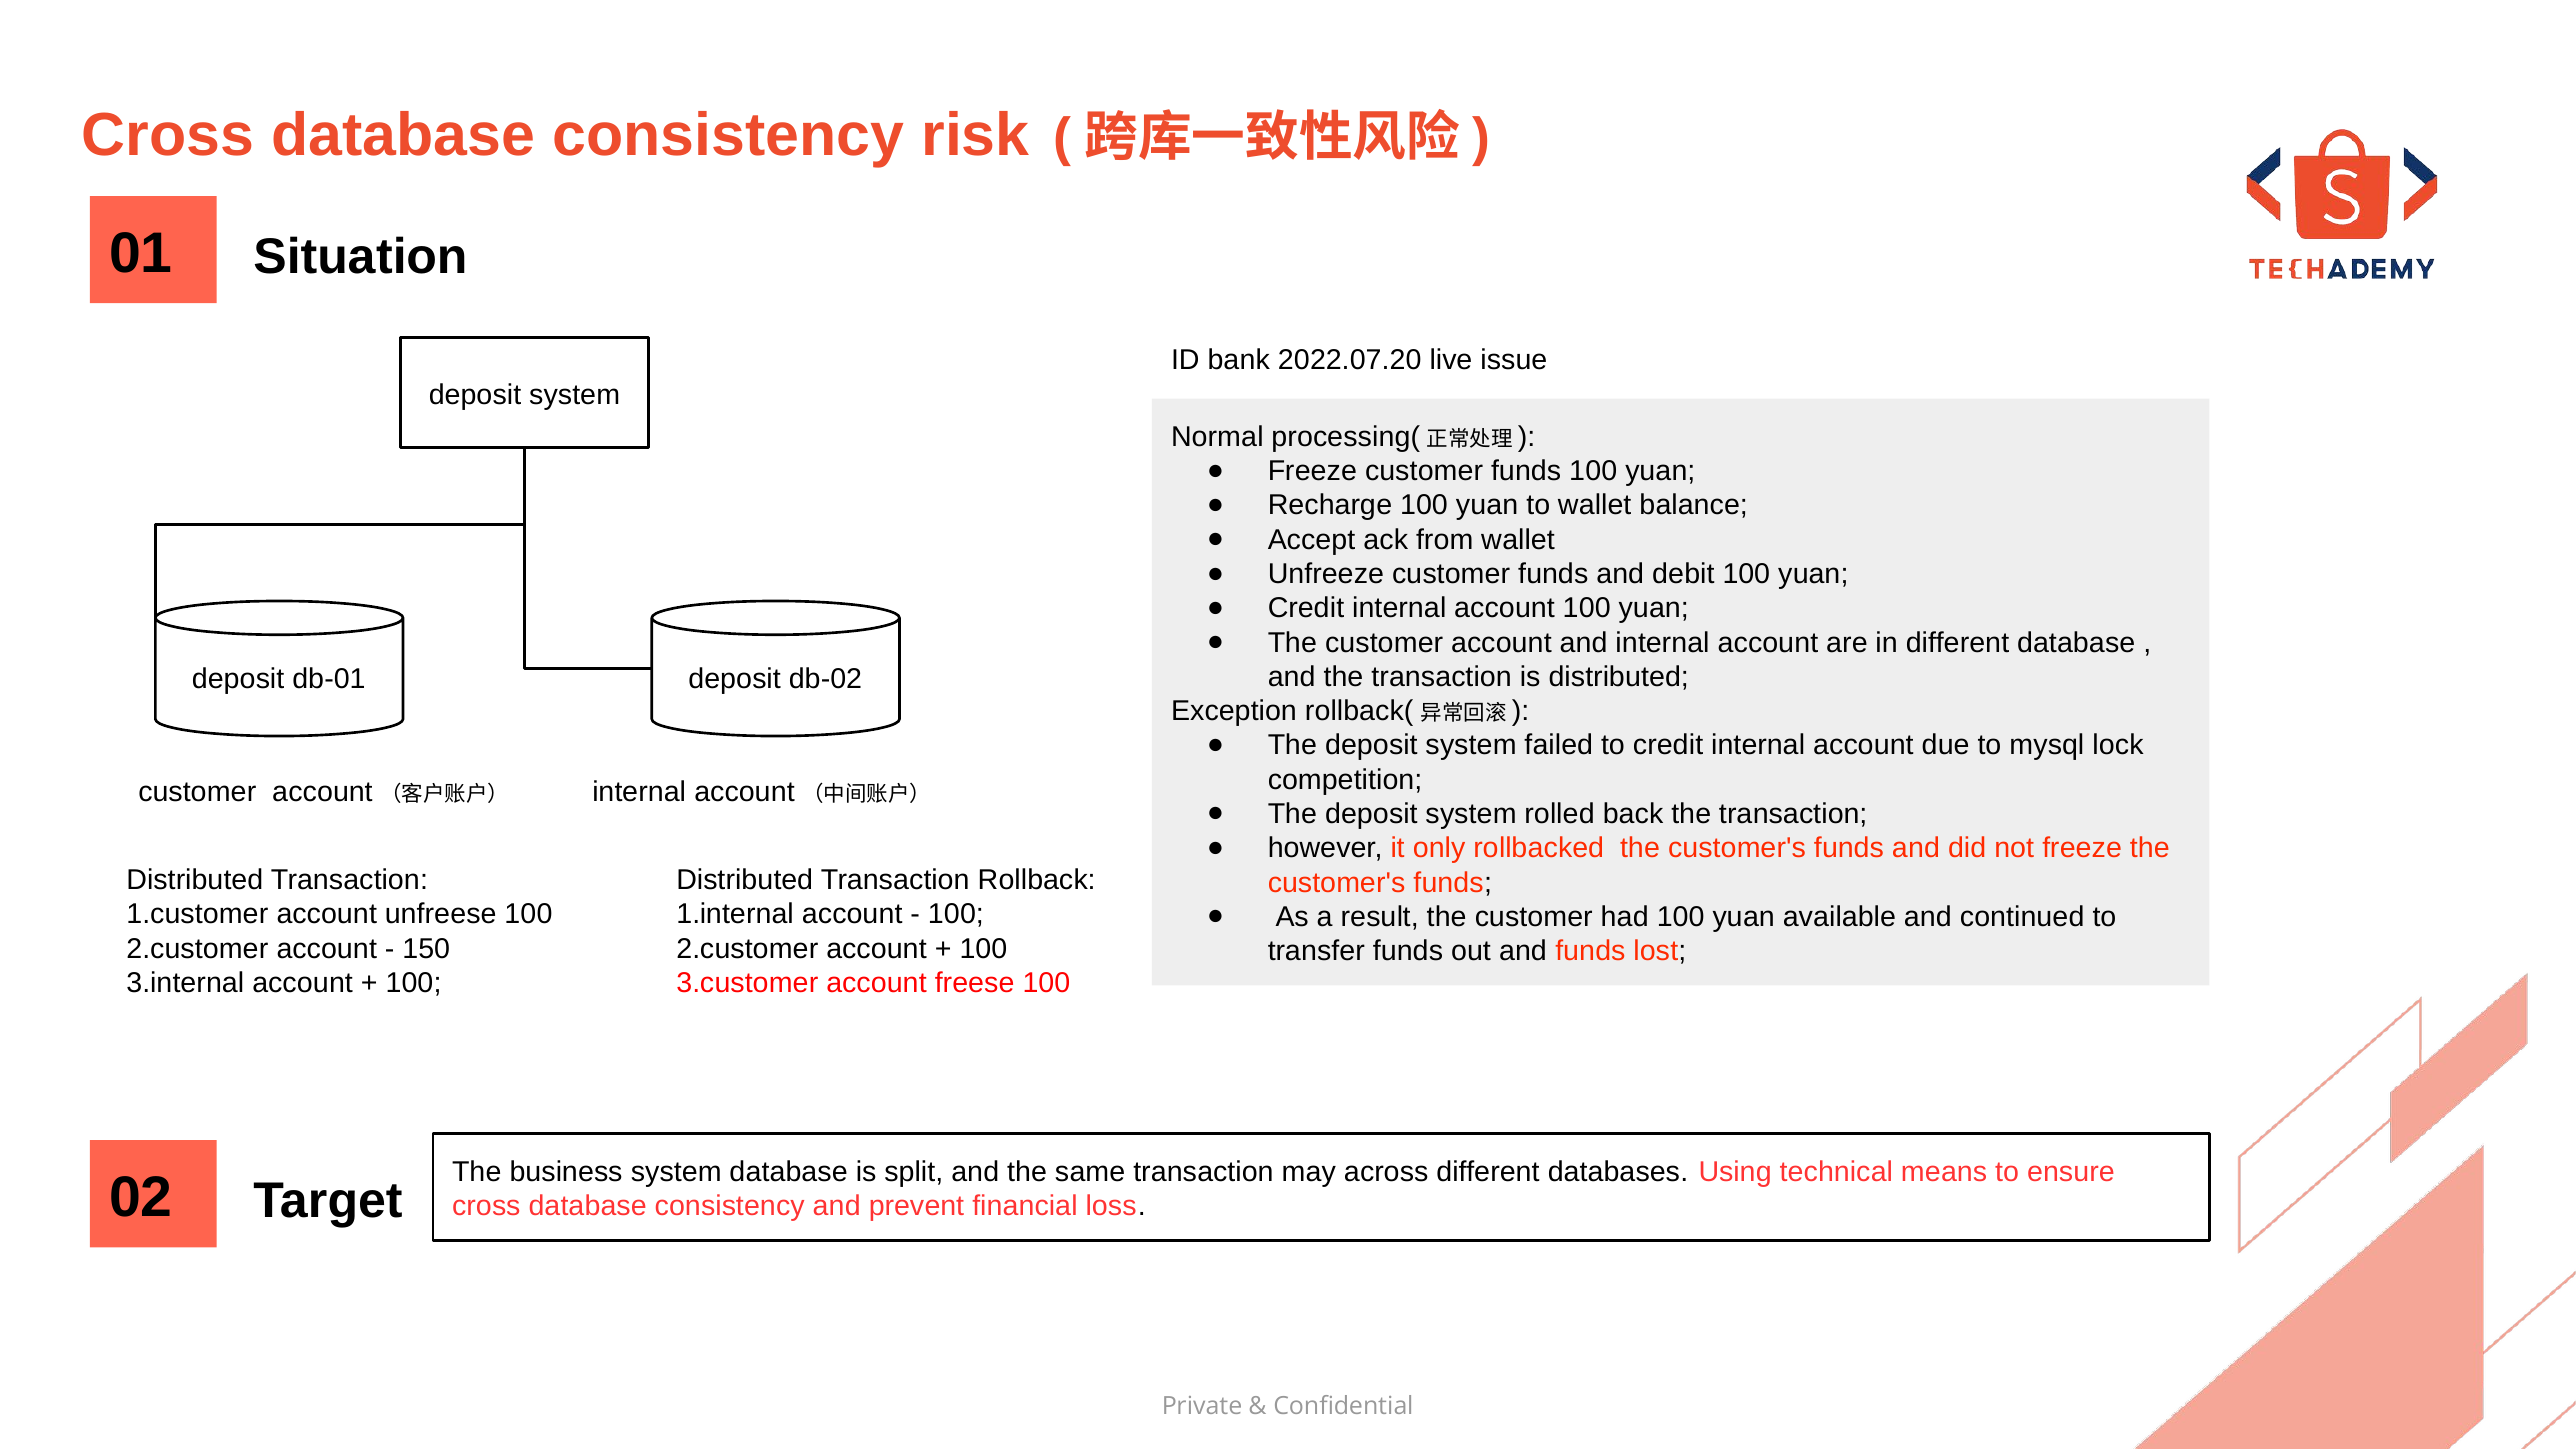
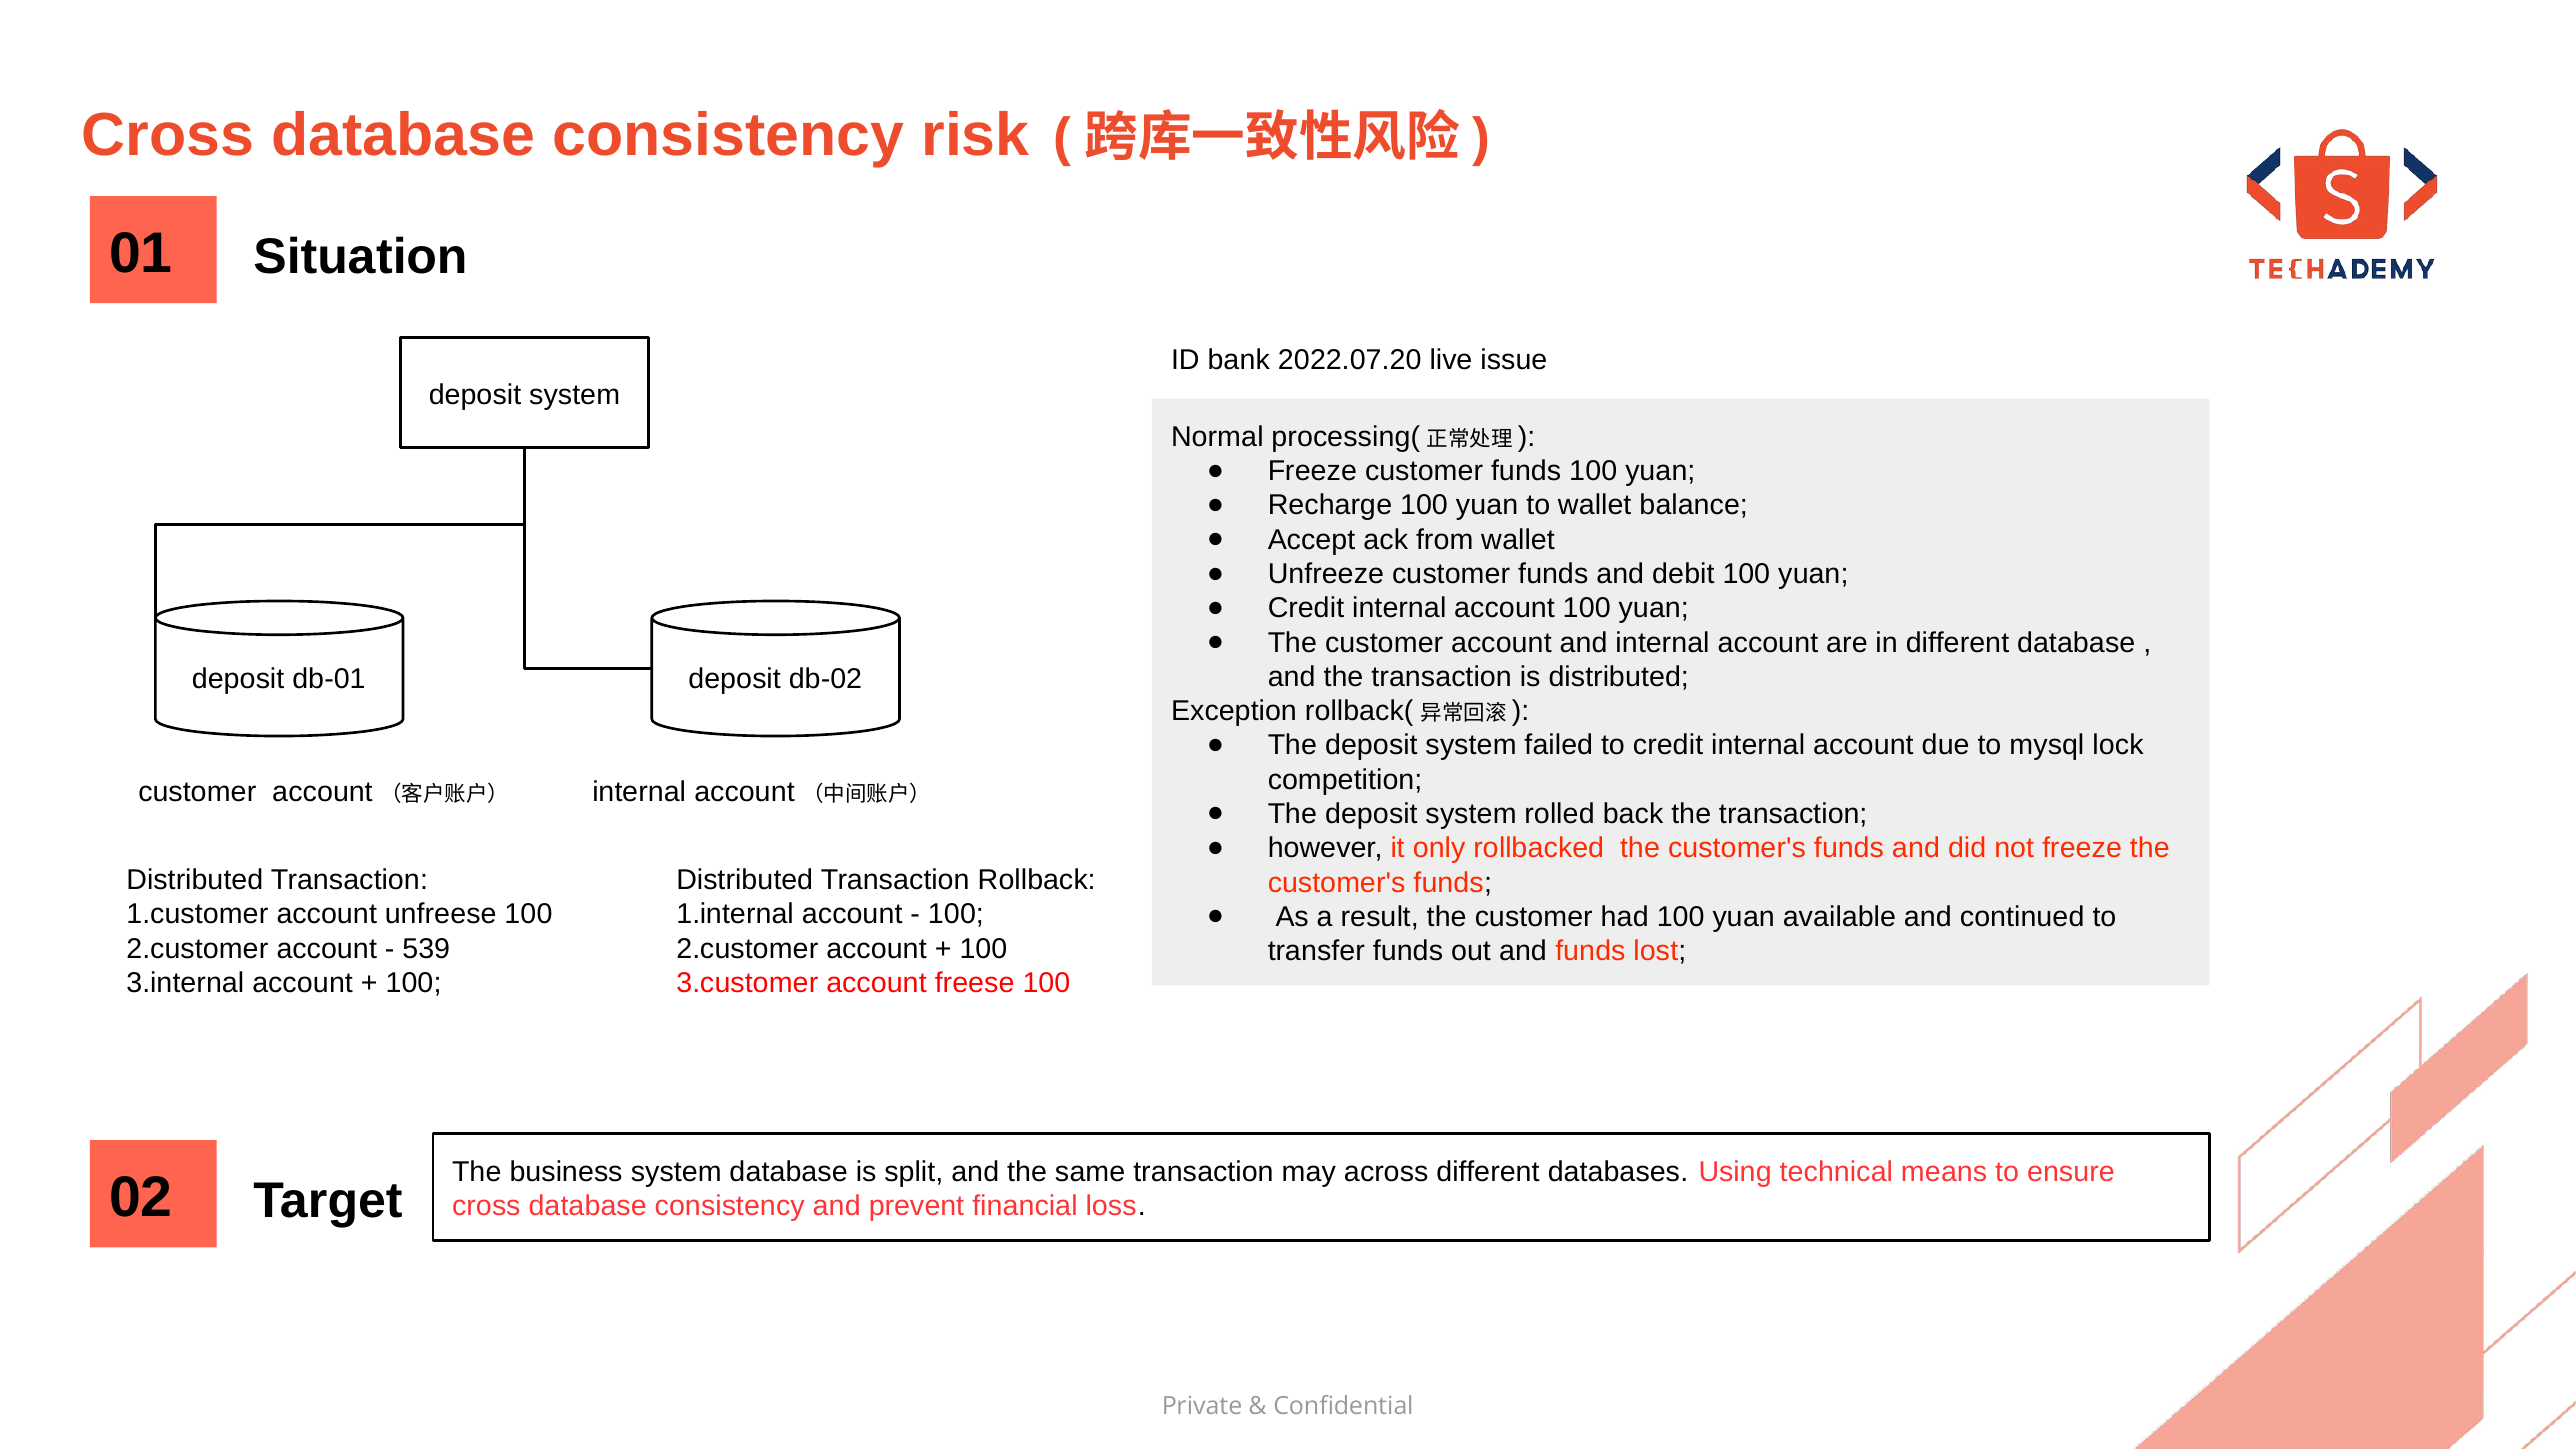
150: 150 -> 539
